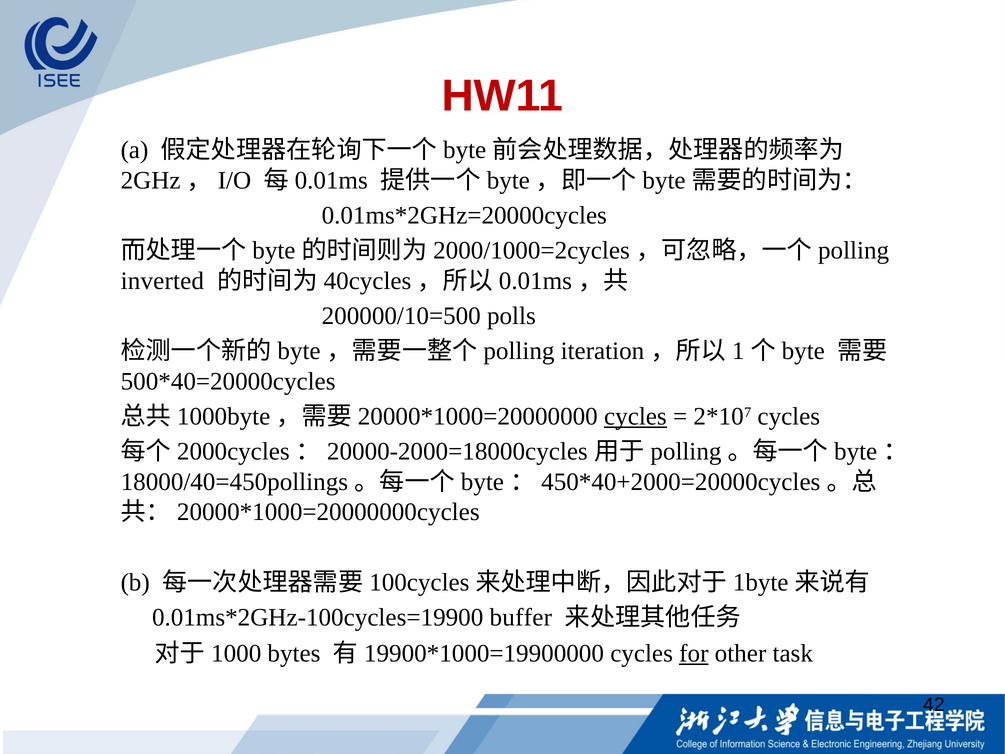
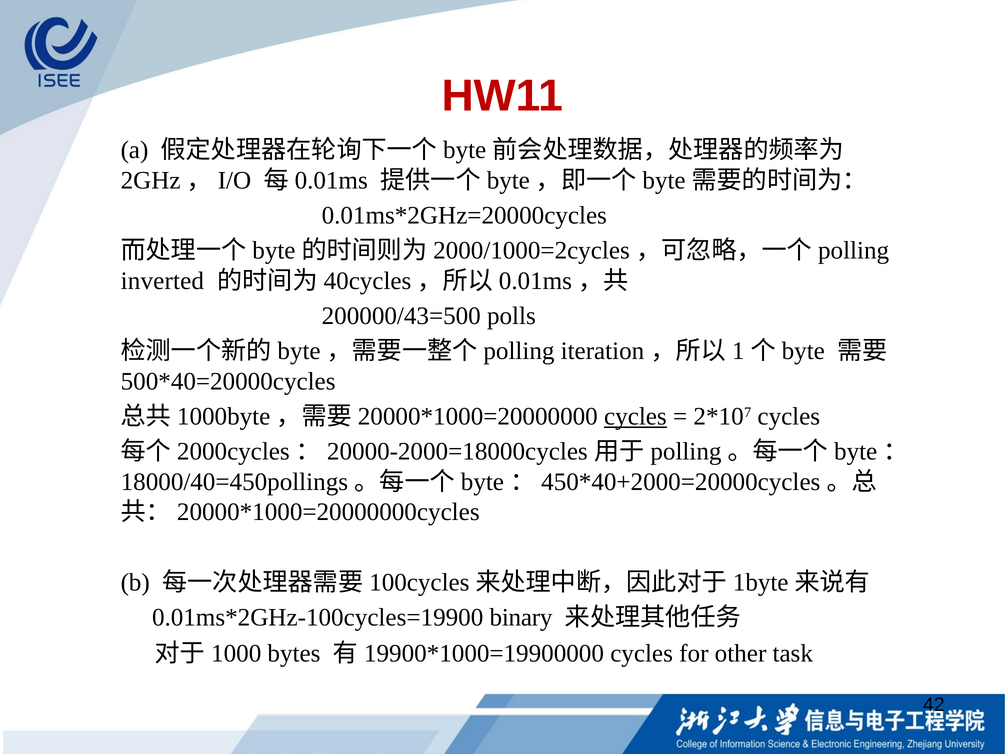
200000/10=500: 200000/10=500 -> 200000/43=500
buffer: buffer -> binary
for underline: present -> none
